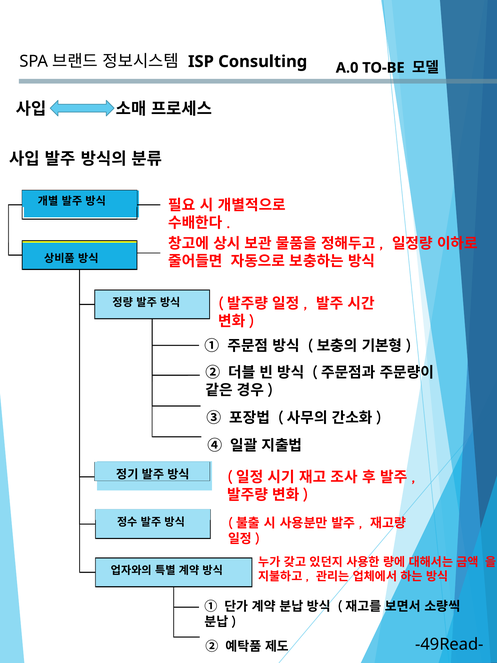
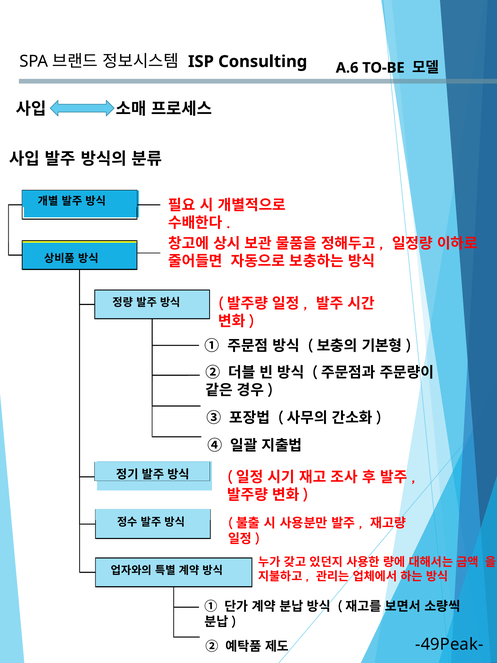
A.0: A.0 -> A.6
-49Read-: -49Read- -> -49Peak-
